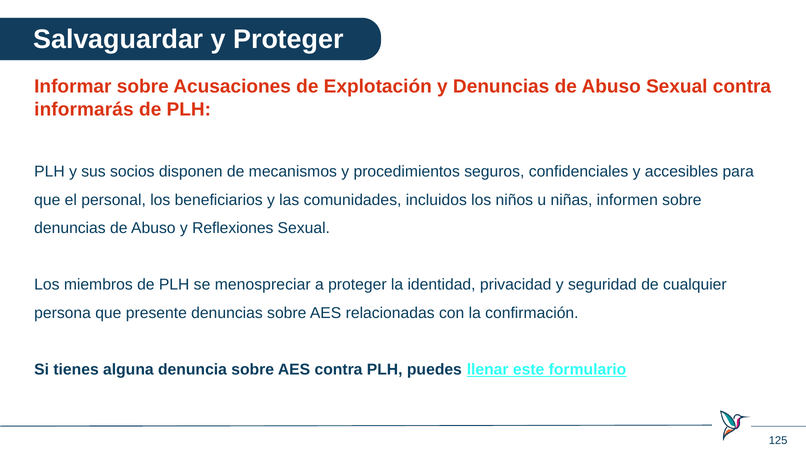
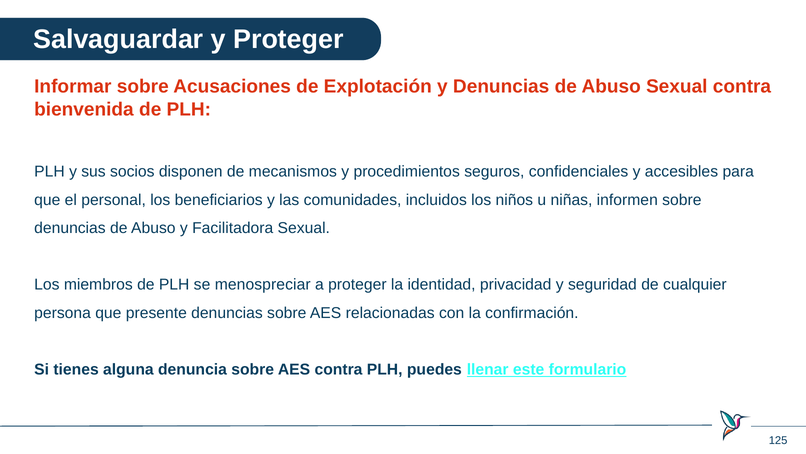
informarás: informarás -> bienvenida
Reflexiones: Reflexiones -> Facilitadora
